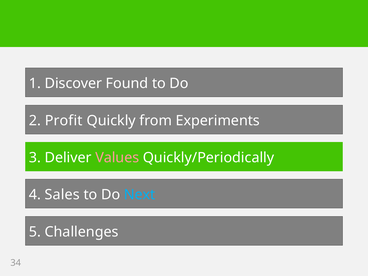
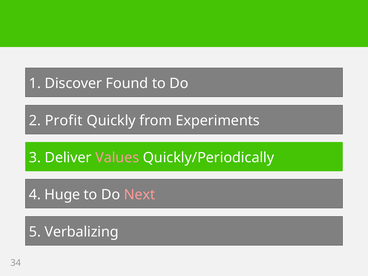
Sales: Sales -> Huge
Next colour: light blue -> pink
Challenges: Challenges -> Verbalizing
